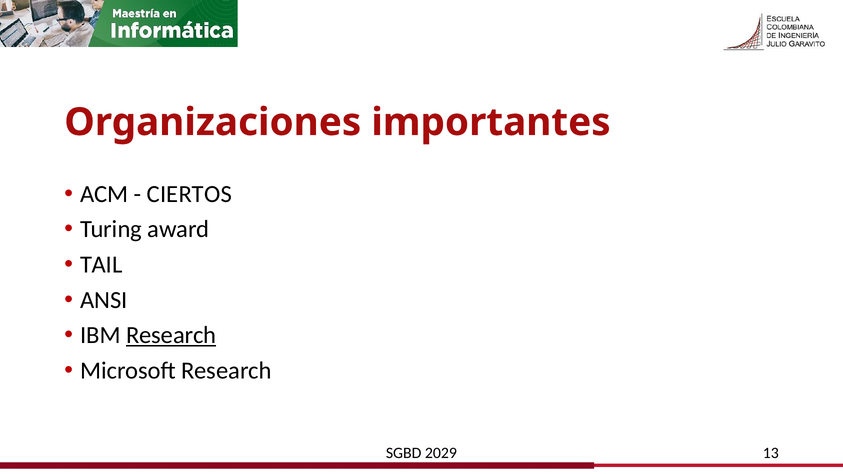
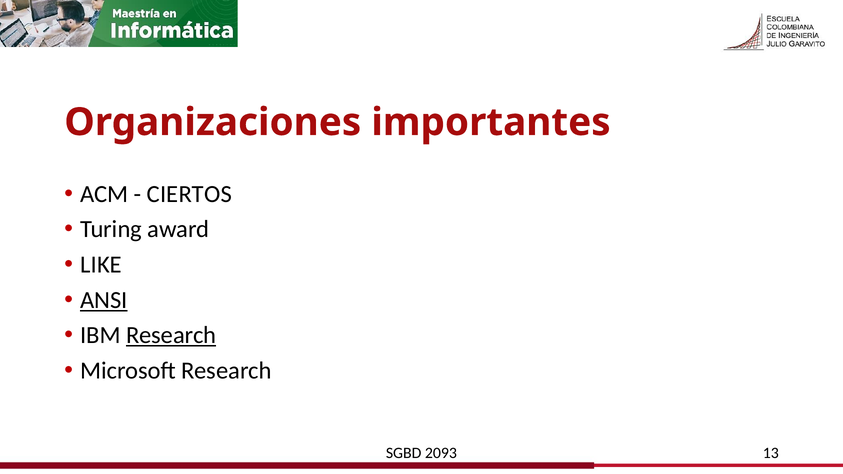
TAIL: TAIL -> LIKE
ANSI underline: none -> present
2029: 2029 -> 2093
